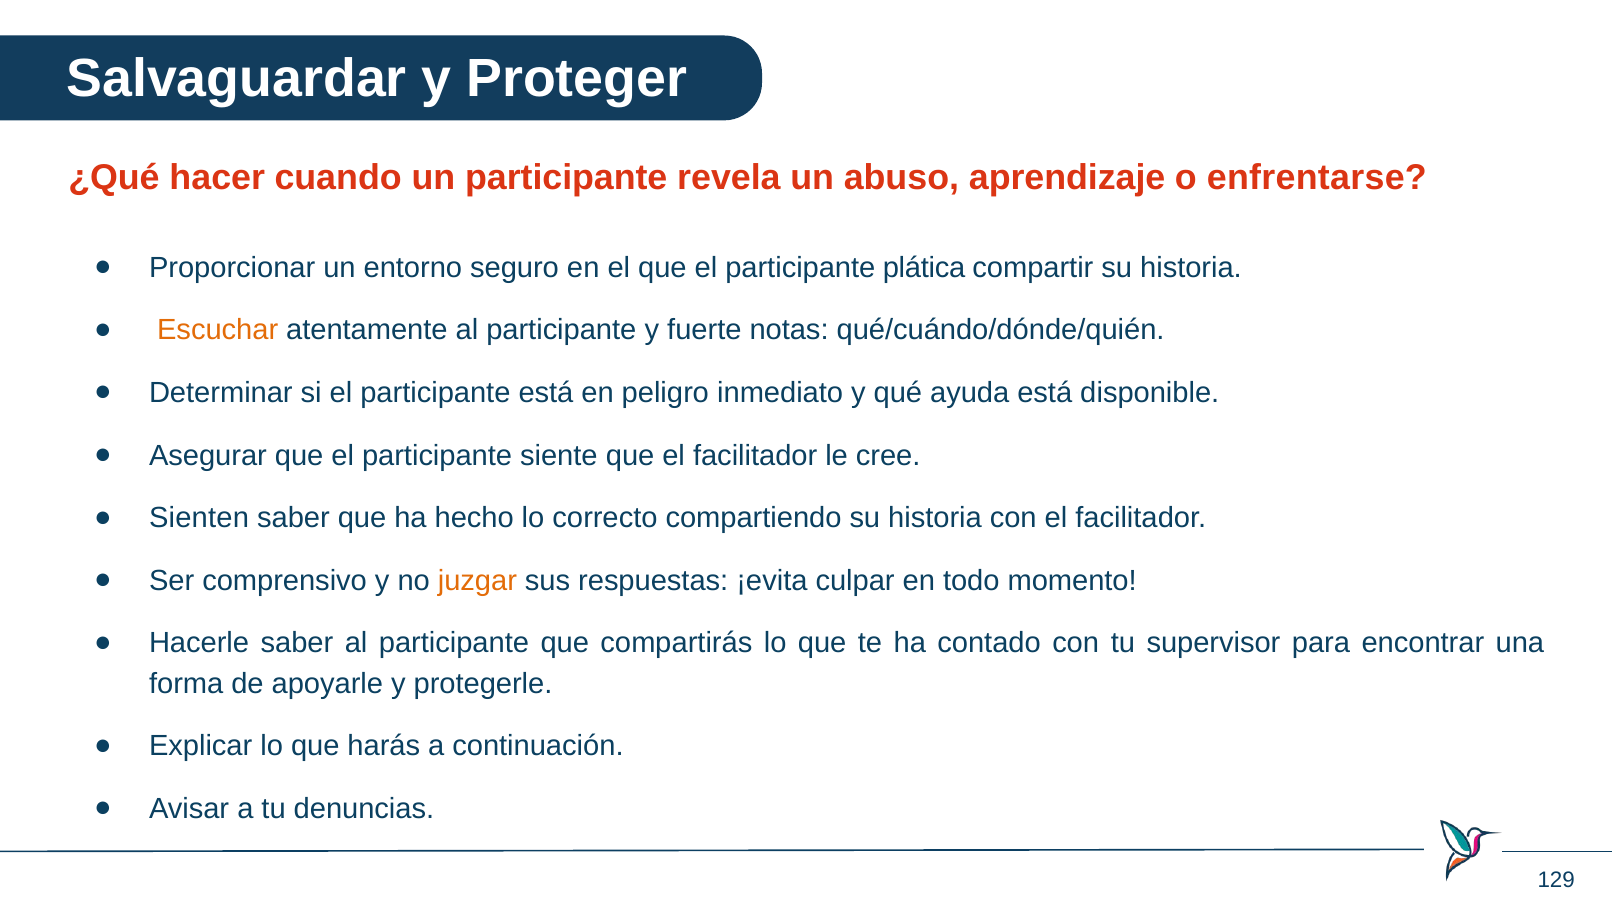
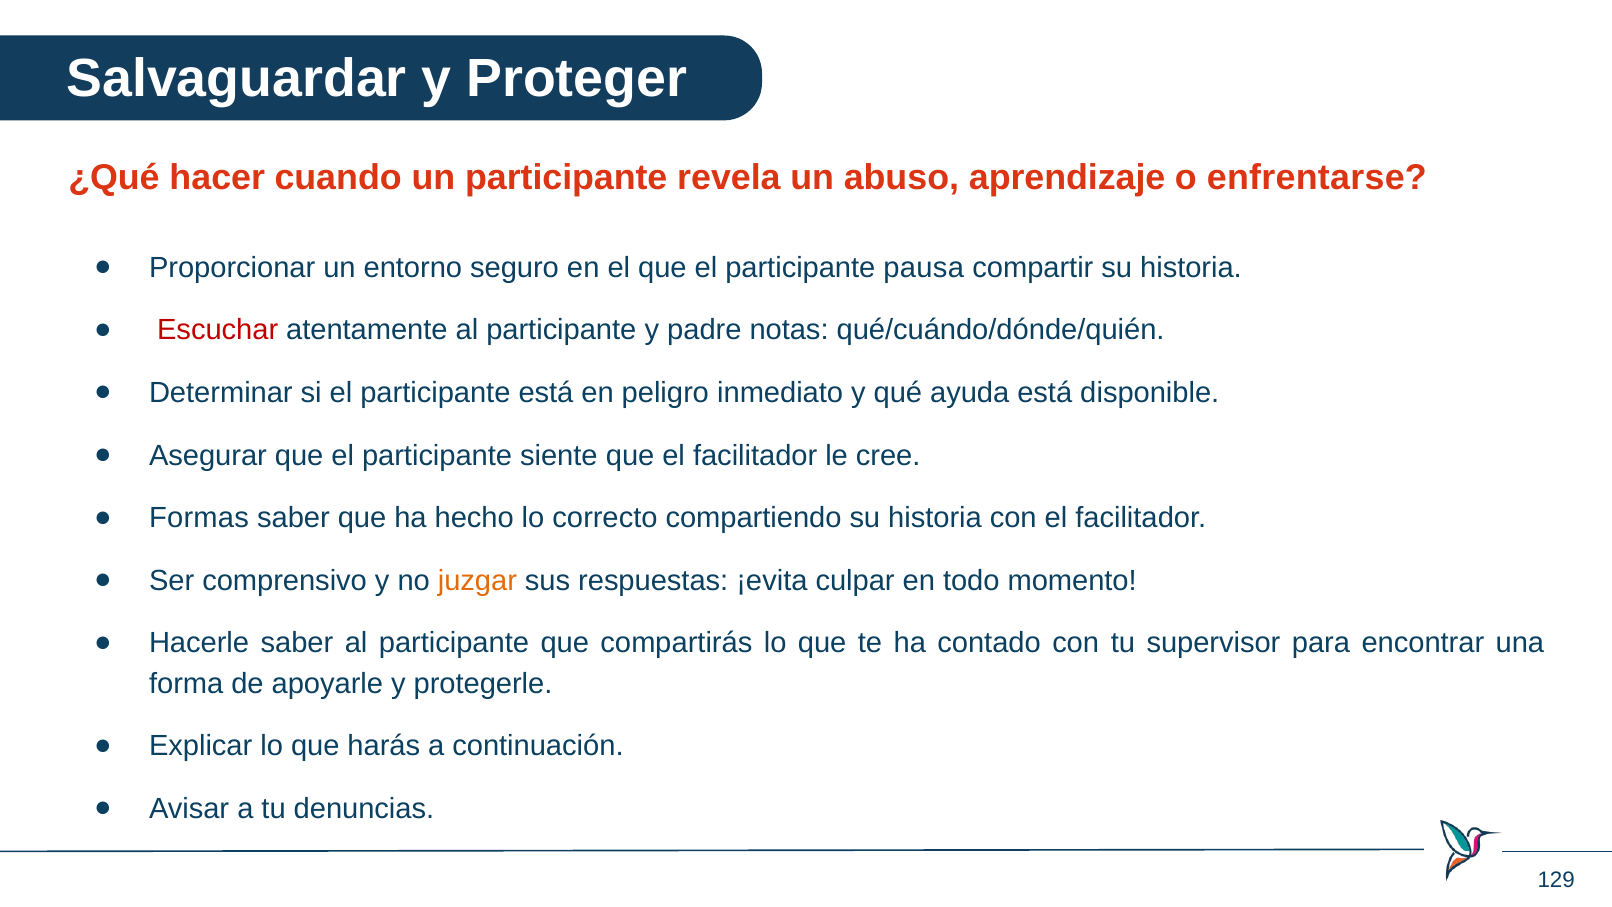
plática: plática -> pausa
Escuchar colour: orange -> red
fuerte: fuerte -> padre
Sienten: Sienten -> Formas
